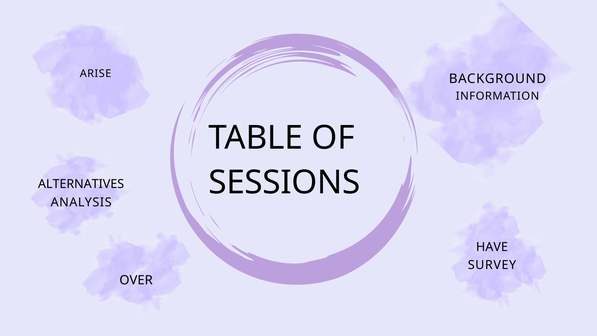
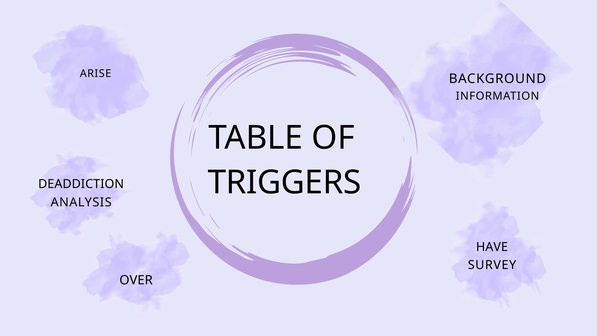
SESSIONS: SESSIONS -> TRIGGERS
ALTERNATIVES: ALTERNATIVES -> DEADDICTION
